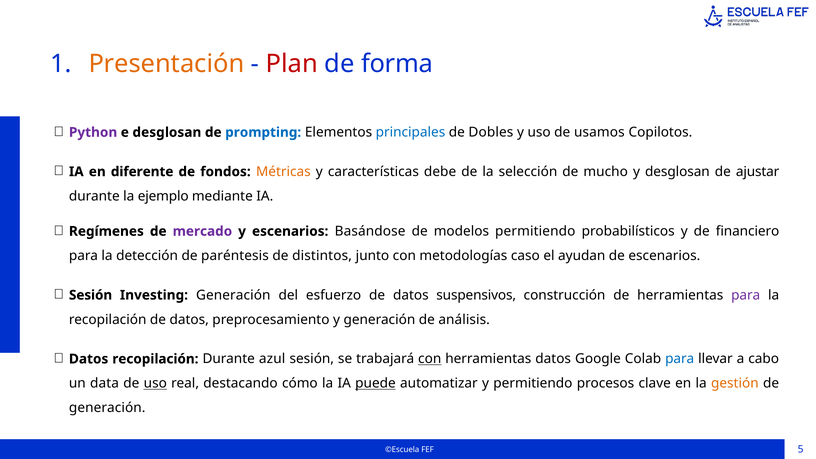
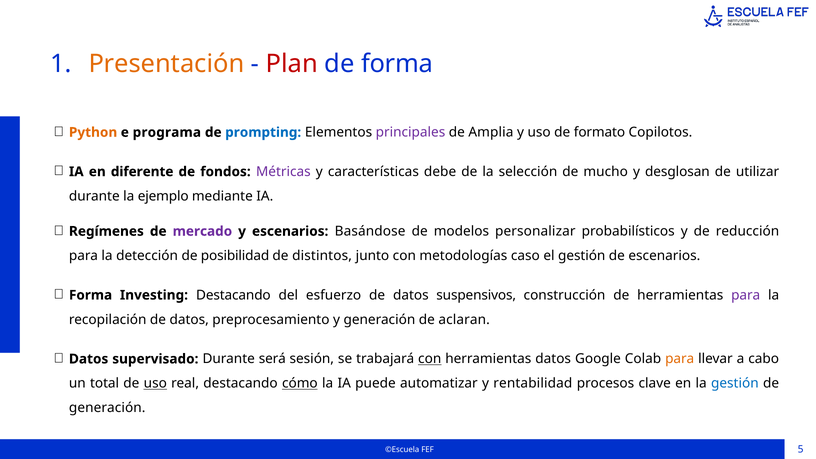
Python colour: purple -> orange
e desglosan: desglosan -> programa
principales colour: blue -> purple
Dobles: Dobles -> Amplia
usamos: usamos -> formato
Métricas colour: orange -> purple
ajustar: ajustar -> utilizar
modelos permitiendo: permitiendo -> personalizar
financiero: financiero -> reducción
paréntesis: paréntesis -> posibilidad
el ayudan: ayudan -> gestión
Sesión at (91, 295): Sesión -> Forma
Investing Generación: Generación -> Destacando
análisis: análisis -> aclaran
Datos recopilación: recopilación -> supervisado
azul: azul -> será
para at (680, 359) colour: blue -> orange
data: data -> total
cómo underline: none -> present
puede underline: present -> none
y permitiendo: permitiendo -> rentabilidad
gestión at (735, 383) colour: orange -> blue
